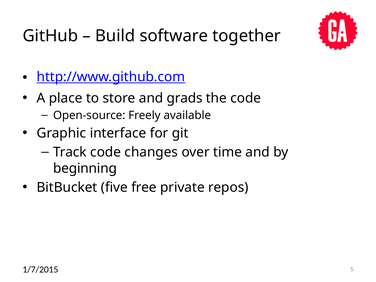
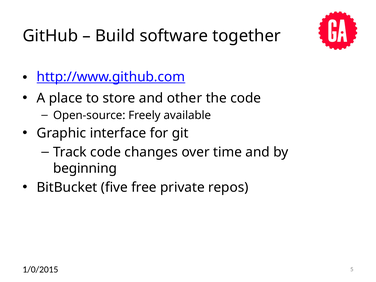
grads: grads -> other
1/7/2015: 1/7/2015 -> 1/0/2015
